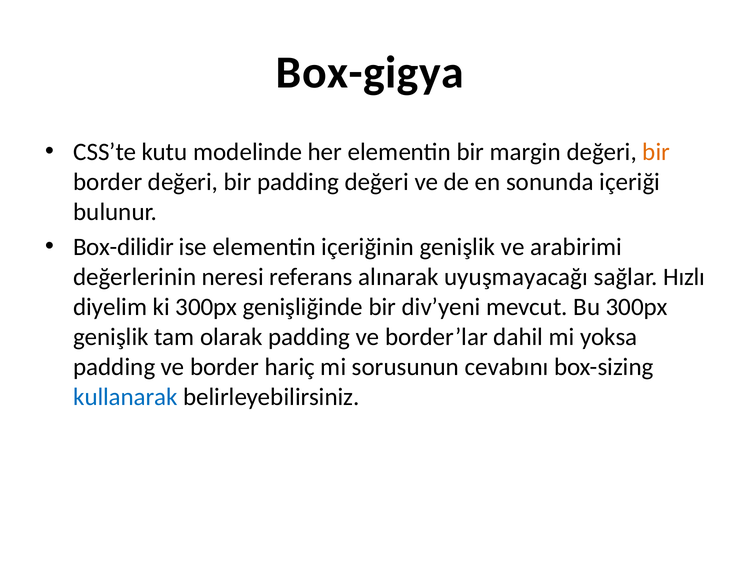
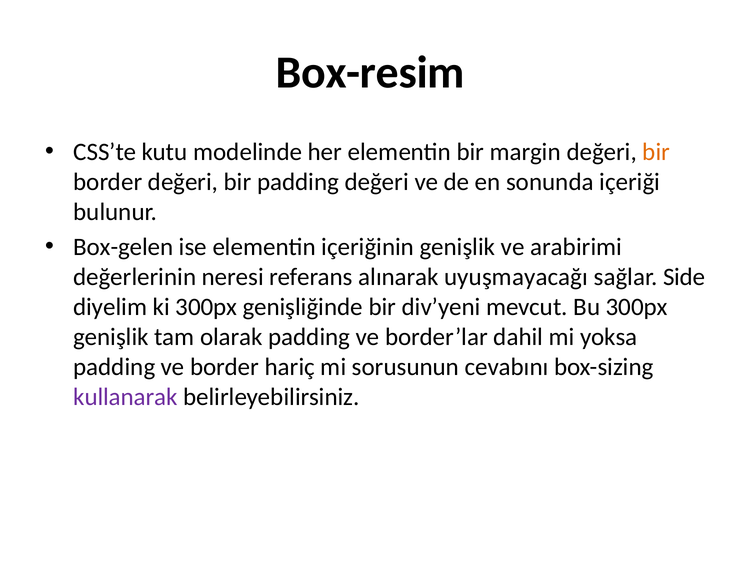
Box-gigya: Box-gigya -> Box-resim
Box-dilidir: Box-dilidir -> Box-gelen
Hızlı: Hızlı -> Side
kullanarak colour: blue -> purple
